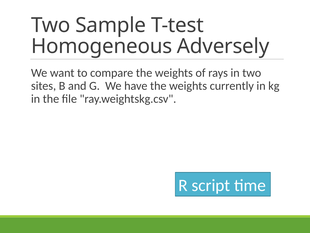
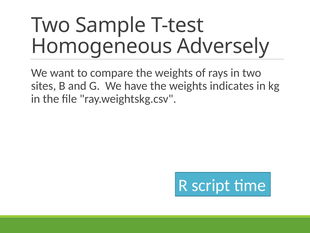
currently: currently -> indicates
